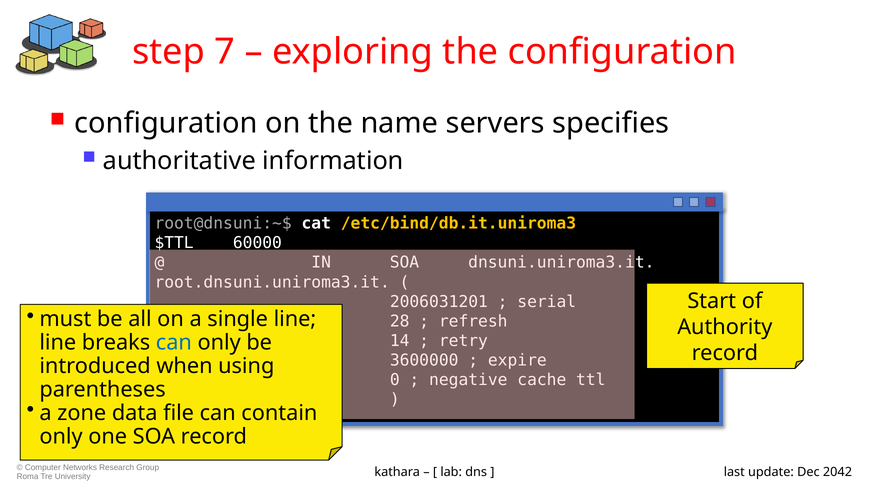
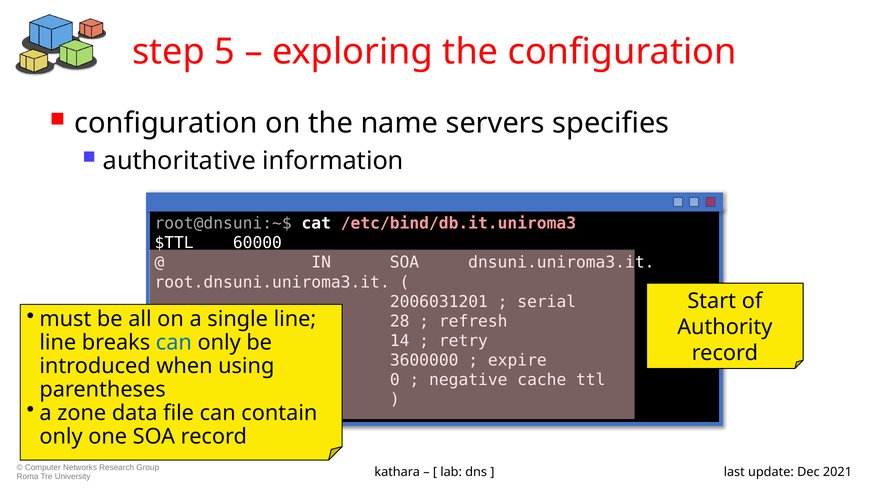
7: 7 -> 5
/etc/bind/db.it.uniroma3 colour: yellow -> pink
2042: 2042 -> 2021
